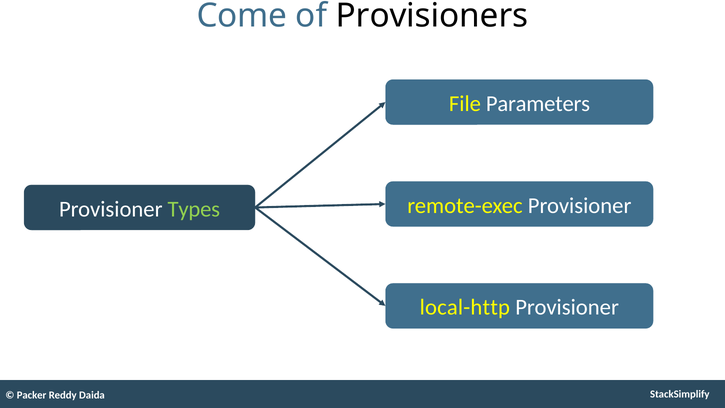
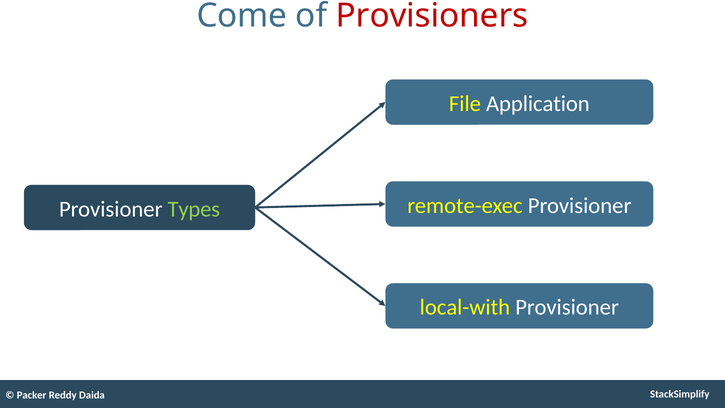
Provisioners colour: black -> red
Parameters: Parameters -> Application
local-http: local-http -> local-with
